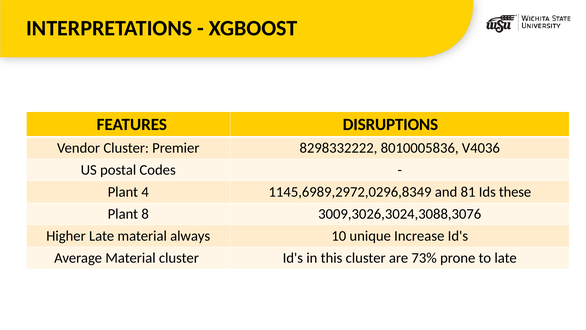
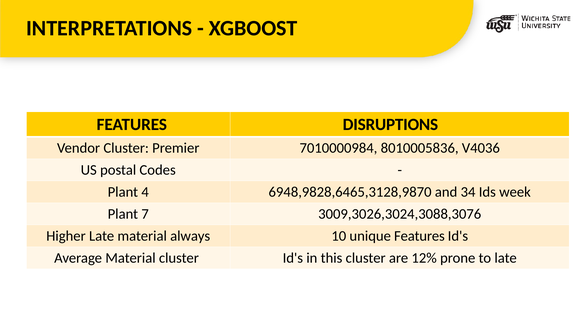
8298332222: 8298332222 -> 7010000984
1145,6989,2972,0296,8349: 1145,6989,2972,0296,8349 -> 6948,9828,6465,3128,9870
81: 81 -> 34
these: these -> week
8: 8 -> 7
unique Increase: Increase -> Features
73%: 73% -> 12%
